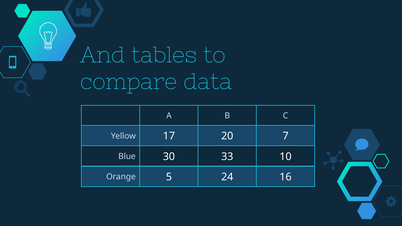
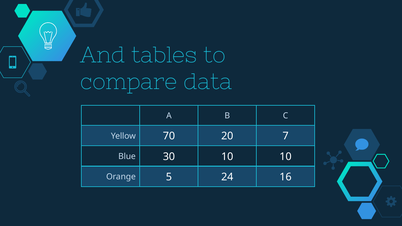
17: 17 -> 70
30 33: 33 -> 10
